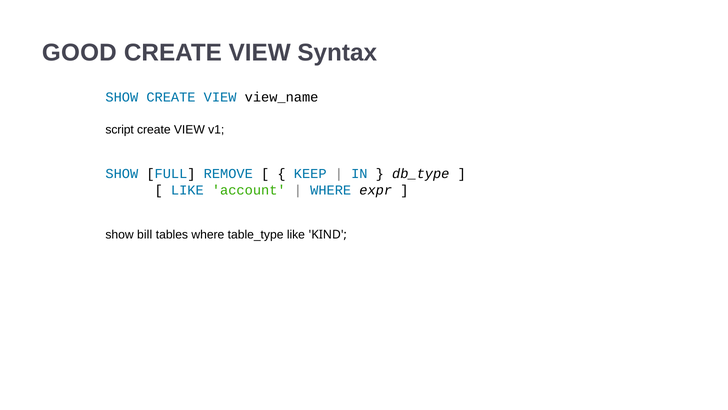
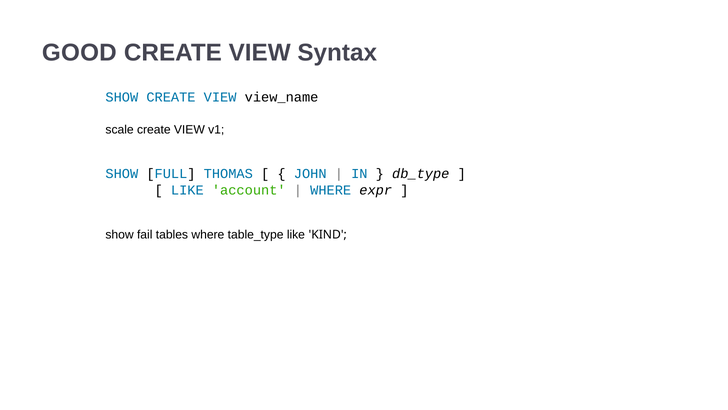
script: script -> scale
REMOVE: REMOVE -> THOMAS
KEEP: KEEP -> JOHN
bill: bill -> fail
